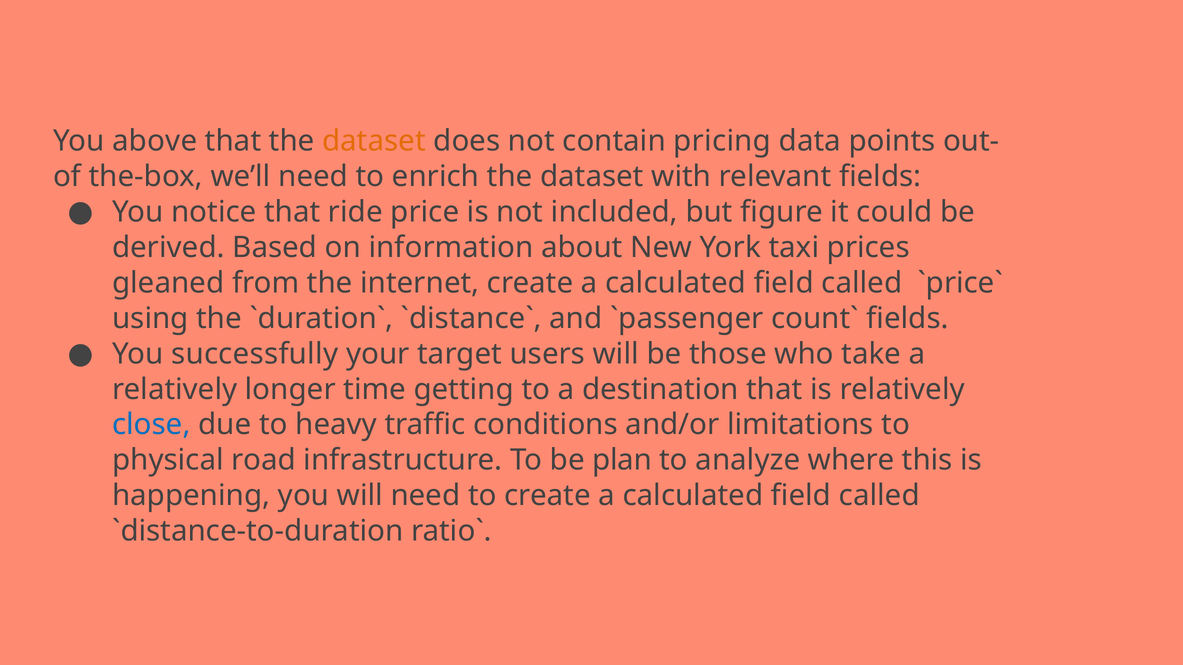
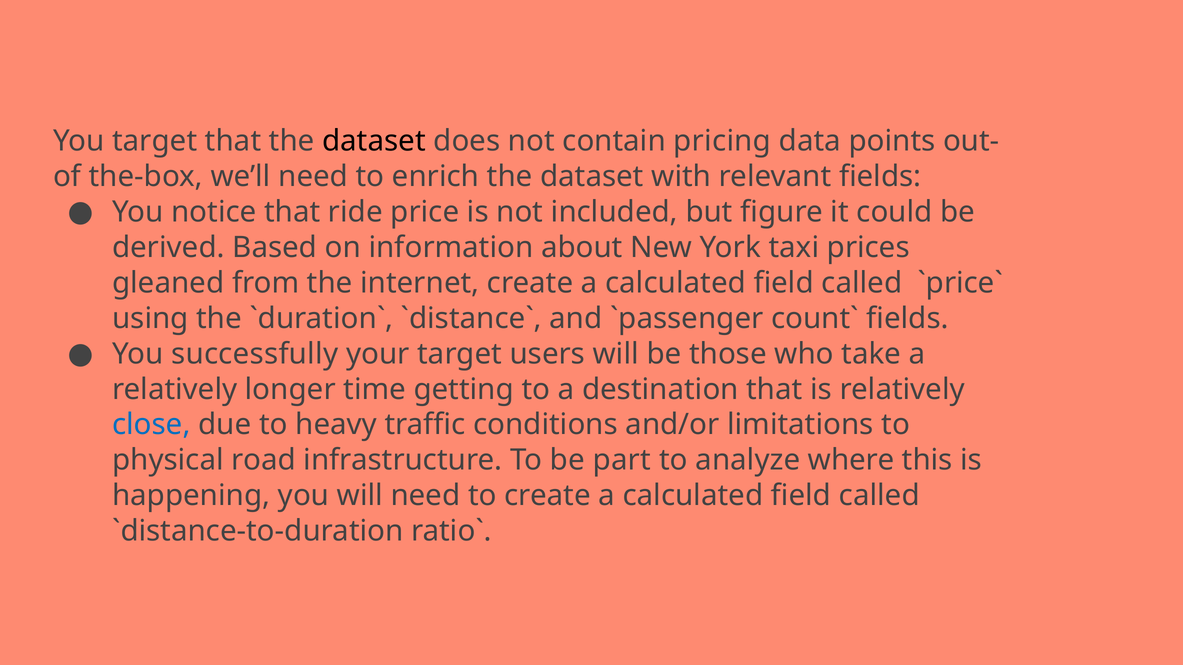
You above: above -> target
dataset at (374, 141) colour: orange -> black
plan: plan -> part
